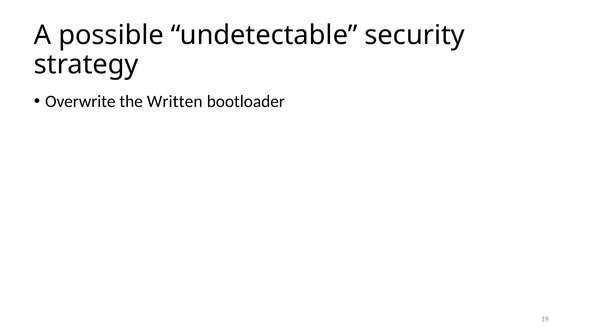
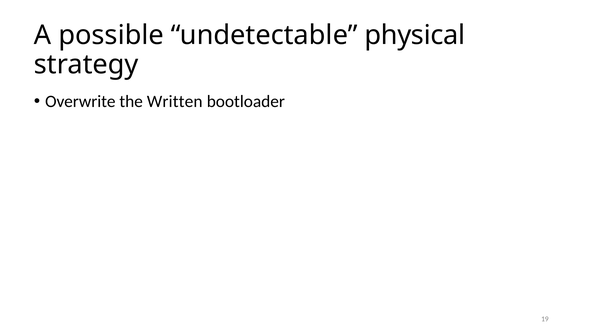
security: security -> physical
